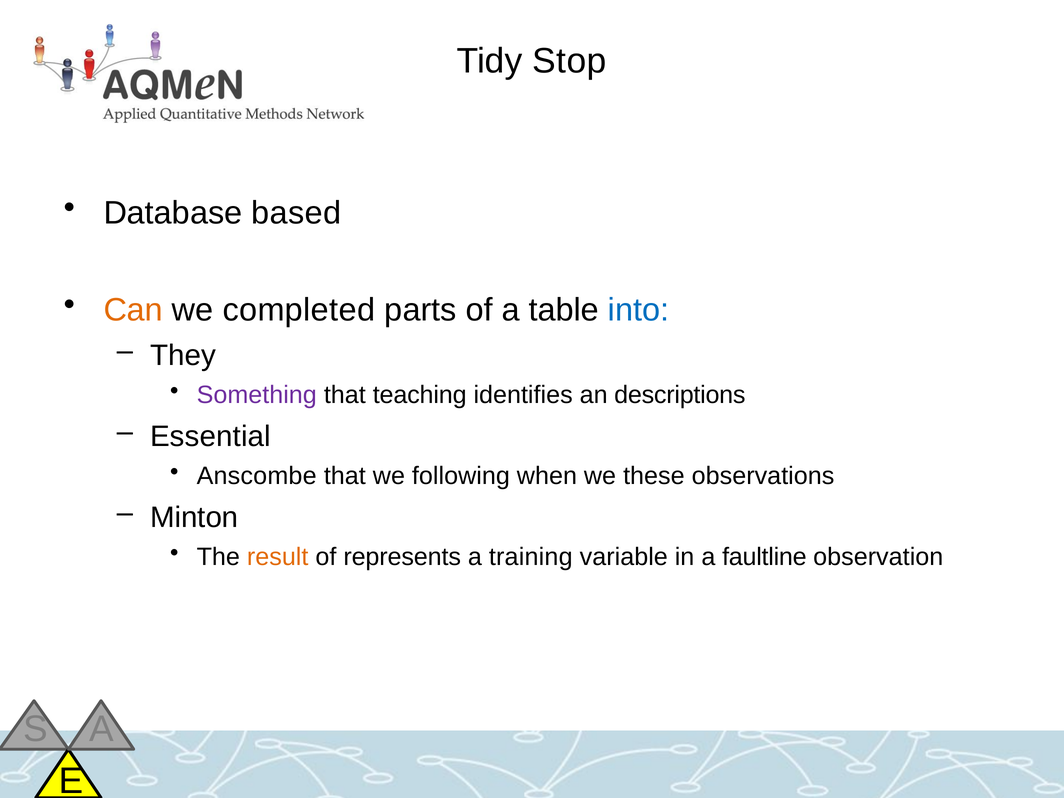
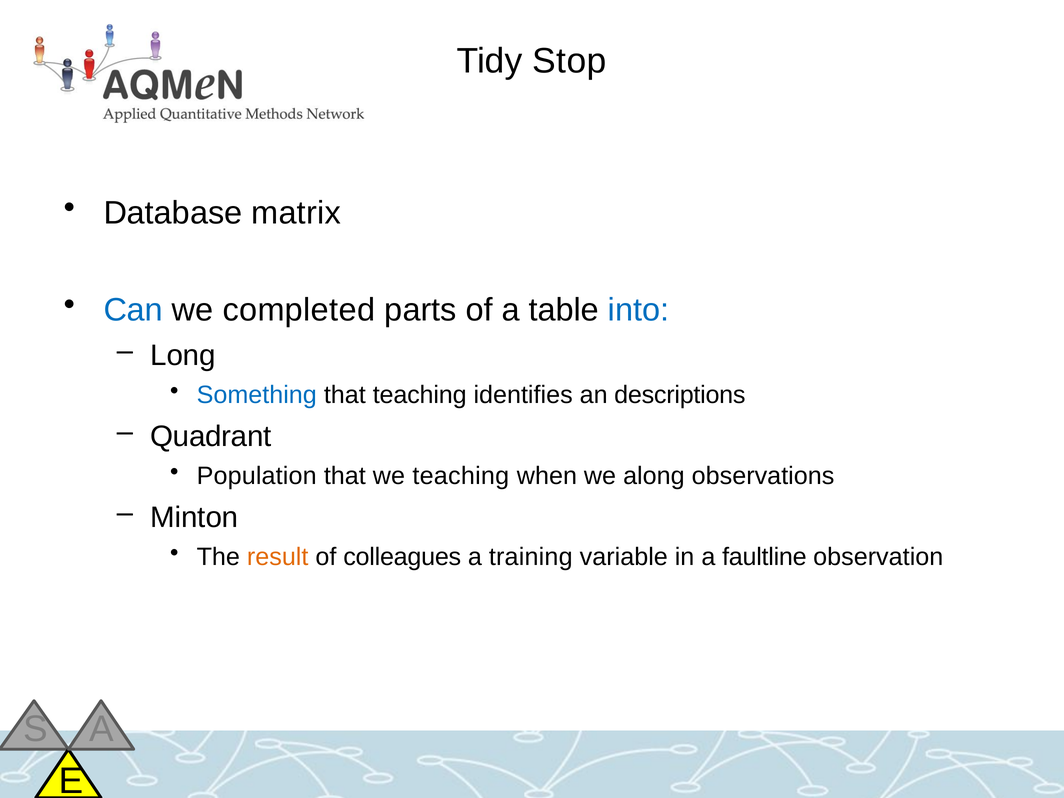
based: based -> matrix
Can colour: orange -> blue
They: They -> Long
Something colour: purple -> blue
Essential: Essential -> Quadrant
Anscombe: Anscombe -> Population
we following: following -> teaching
these: these -> along
represents: represents -> colleagues
